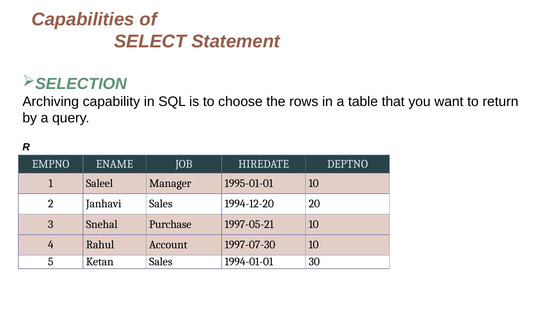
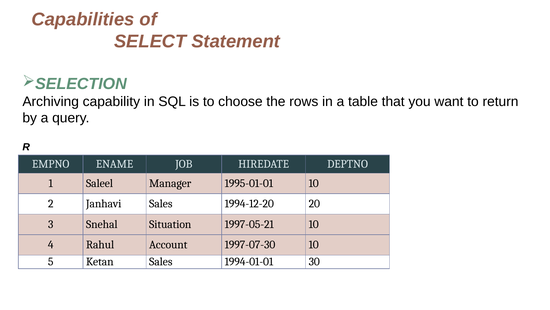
Purchase: Purchase -> Situation
